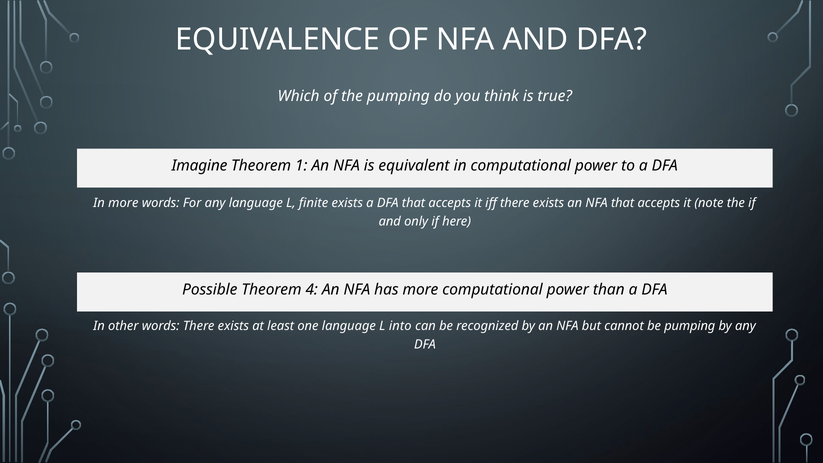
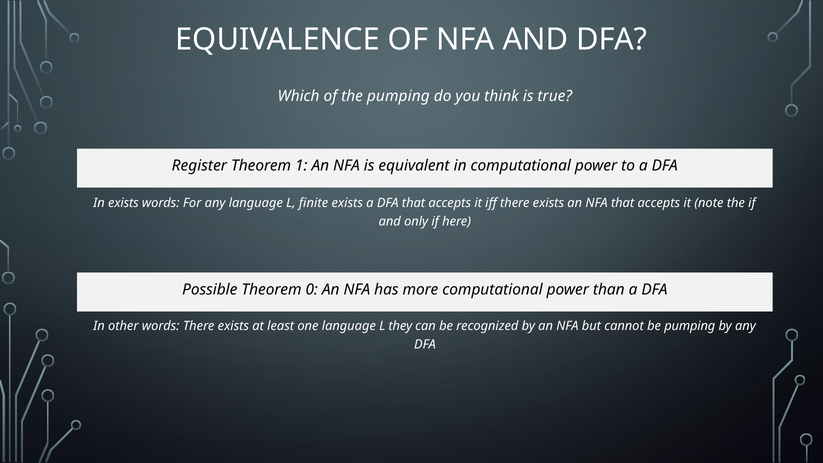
Imagine: Imagine -> Register
In more: more -> exists
4: 4 -> 0
into: into -> they
